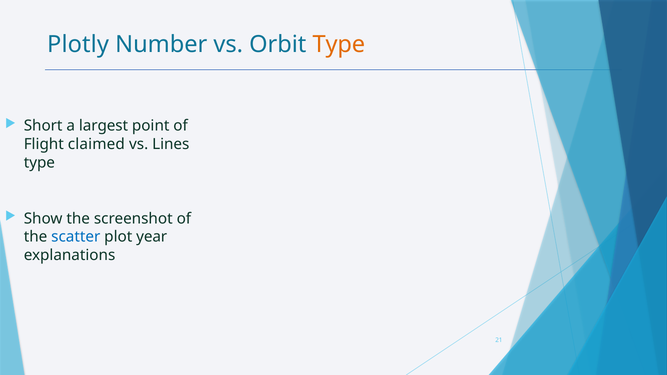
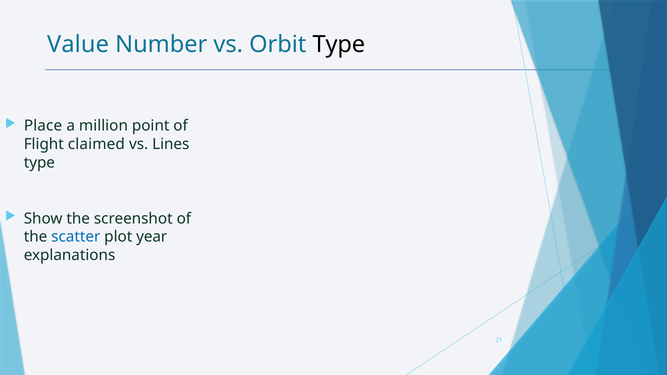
Plotly: Plotly -> Value
Type at (339, 45) colour: orange -> black
Short: Short -> Place
largest: largest -> million
